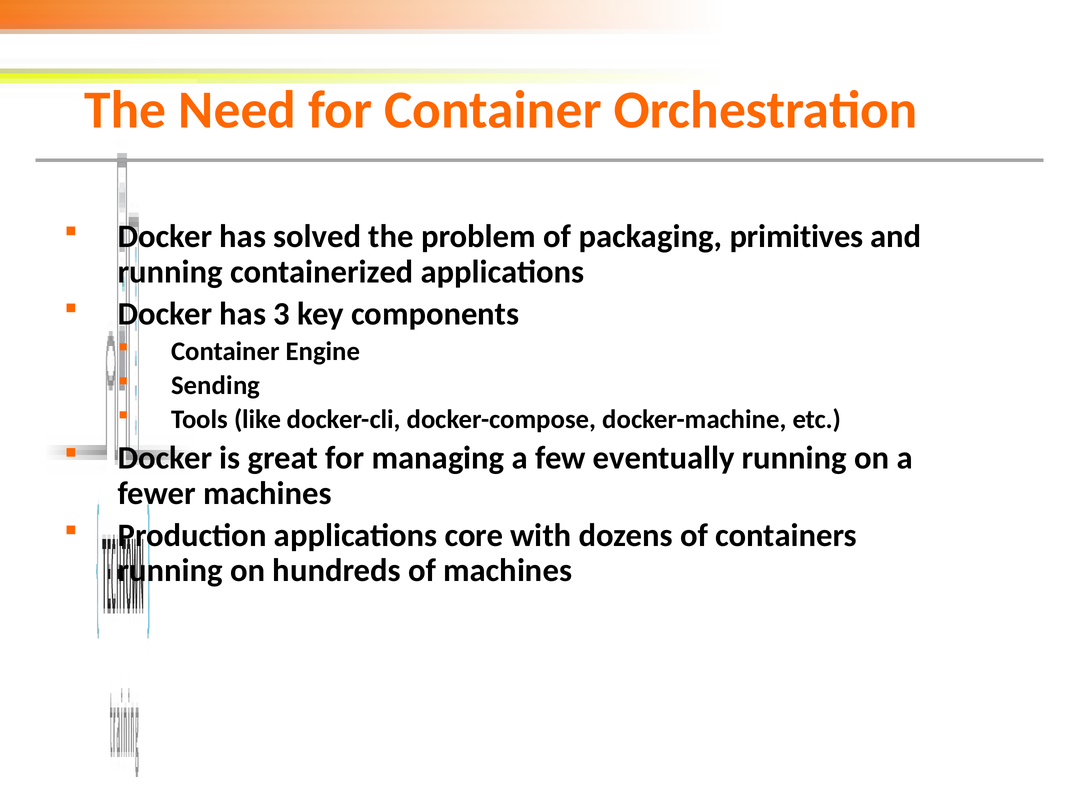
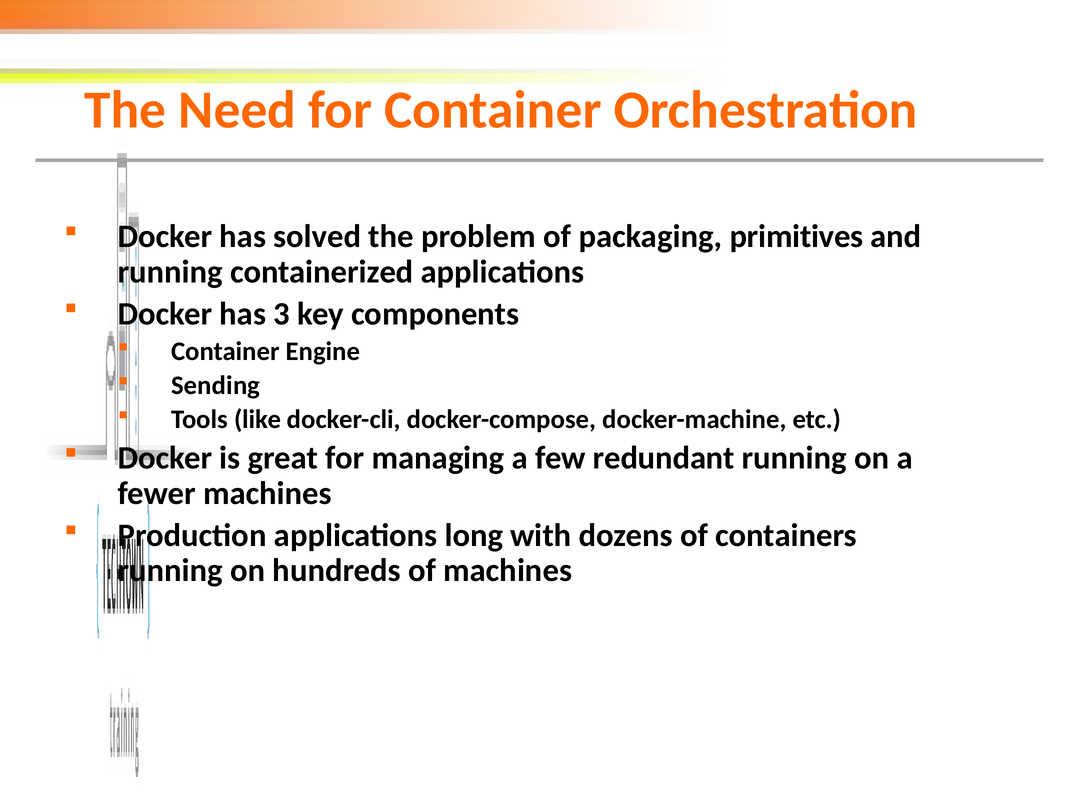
eventually: eventually -> redundant
core: core -> long
